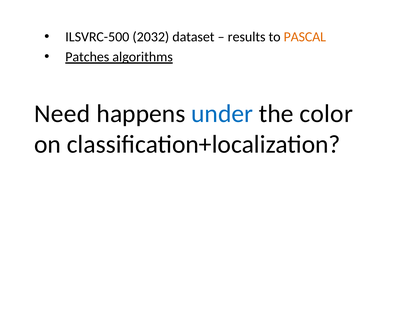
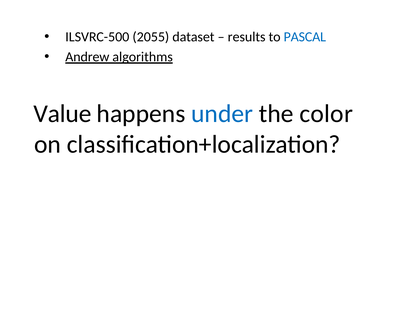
2032: 2032 -> 2055
PASCAL colour: orange -> blue
Patches: Patches -> Andrew
Need: Need -> Value
